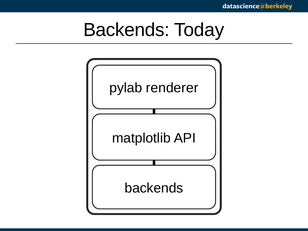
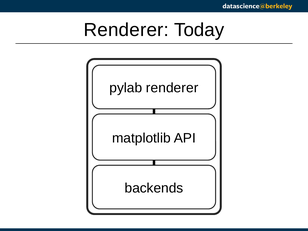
Backends at (126, 30): Backends -> Renderer
